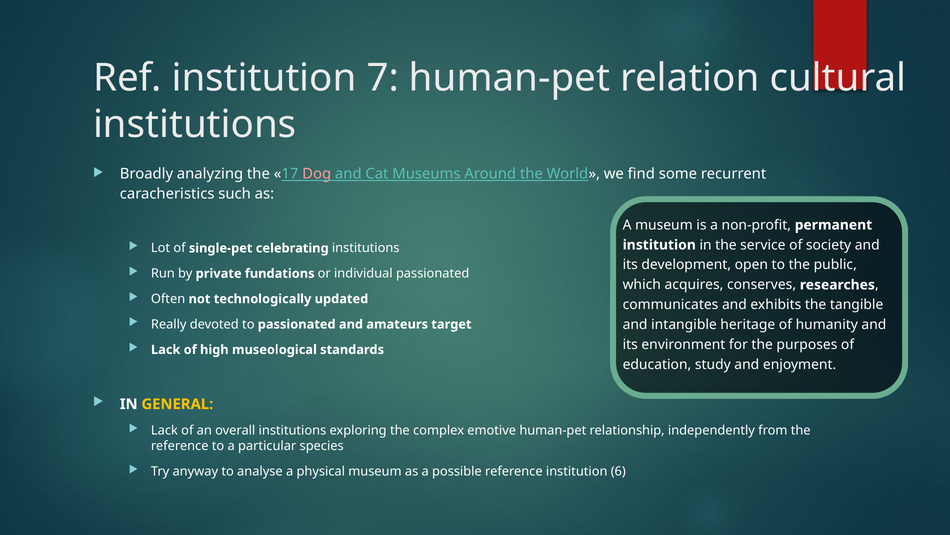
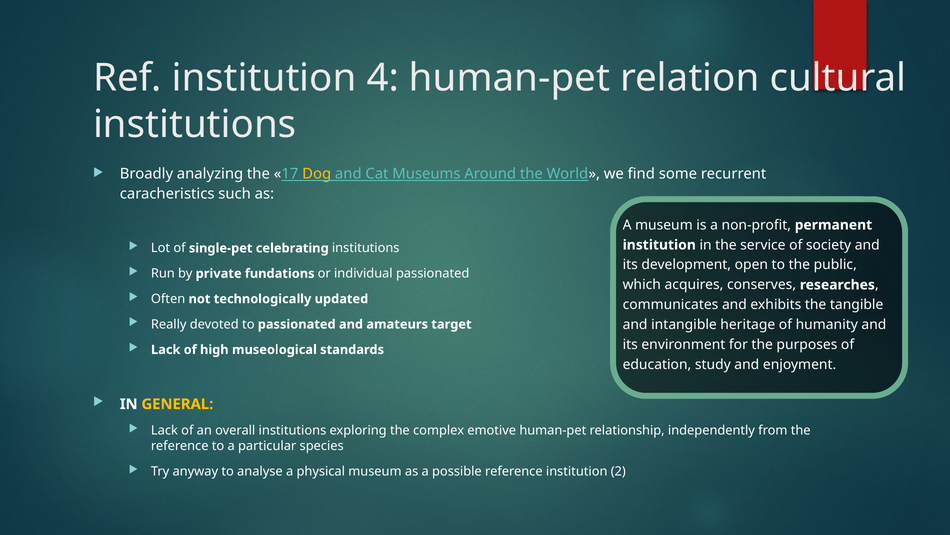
7: 7 -> 4
Dog colour: pink -> yellow
6: 6 -> 2
